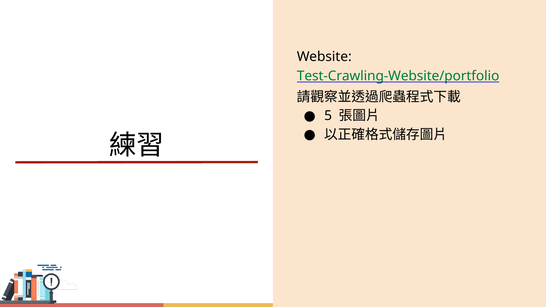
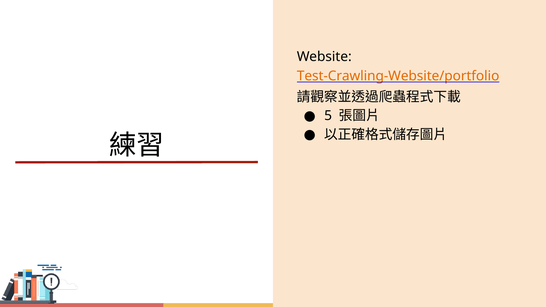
Test-Crawling-Website/portfolio colour: green -> orange
